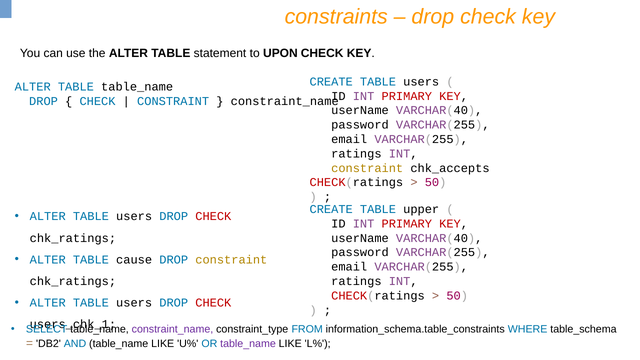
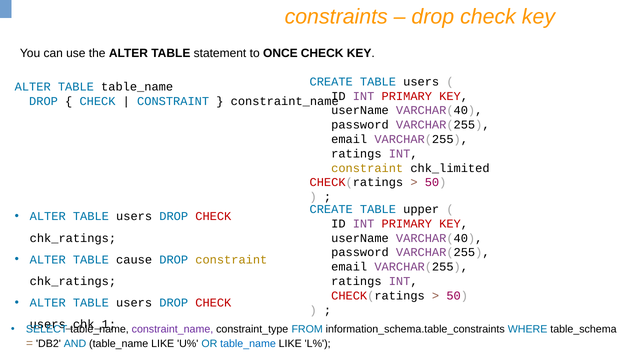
UPON: UPON -> ONCE
chk_accepts: chk_accepts -> chk_limited
table_name at (248, 343) colour: purple -> blue
